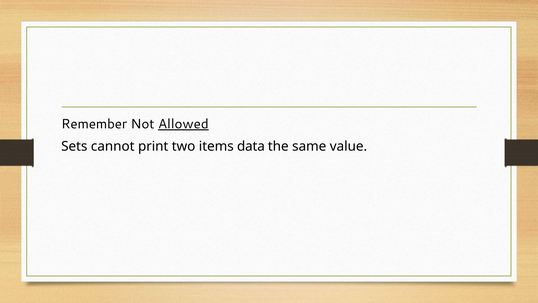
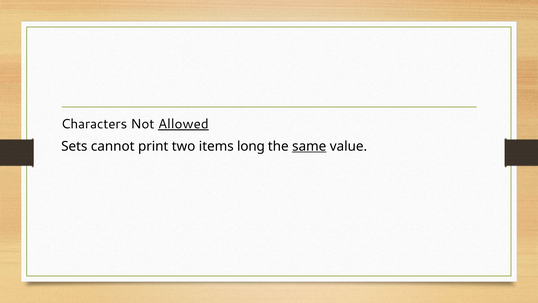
Remember: Remember -> Characters
data: data -> long
same underline: none -> present
